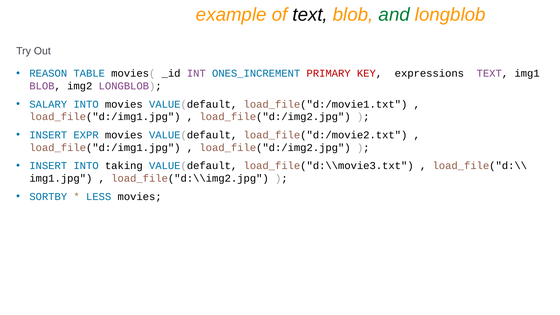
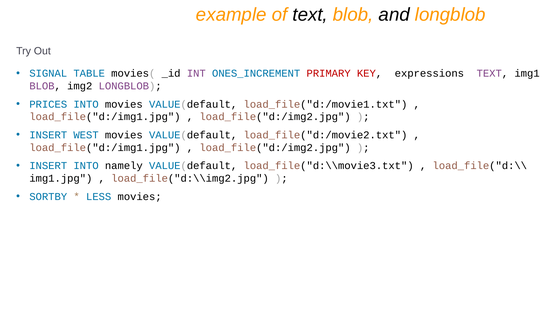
and colour: green -> black
REASON: REASON -> SIGNAL
SALARY: SALARY -> PRICES
EXPR: EXPR -> WEST
taking: taking -> namely
